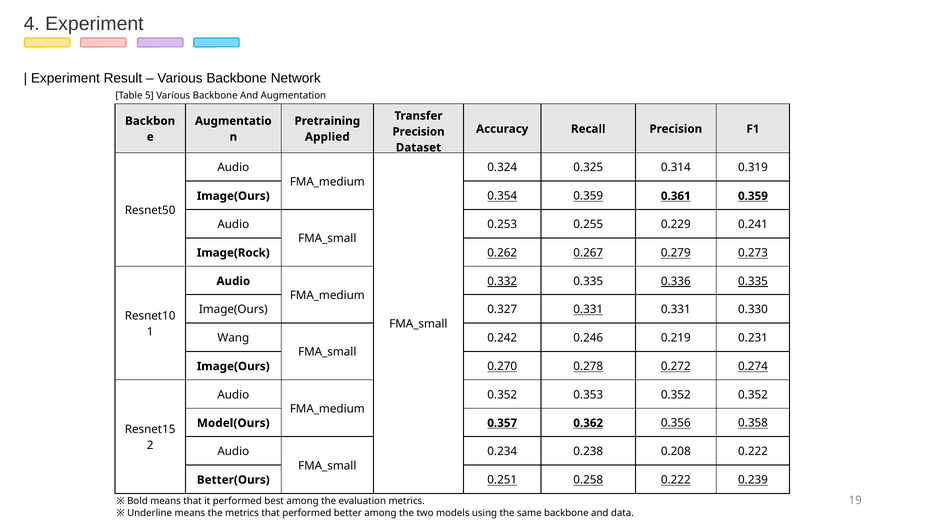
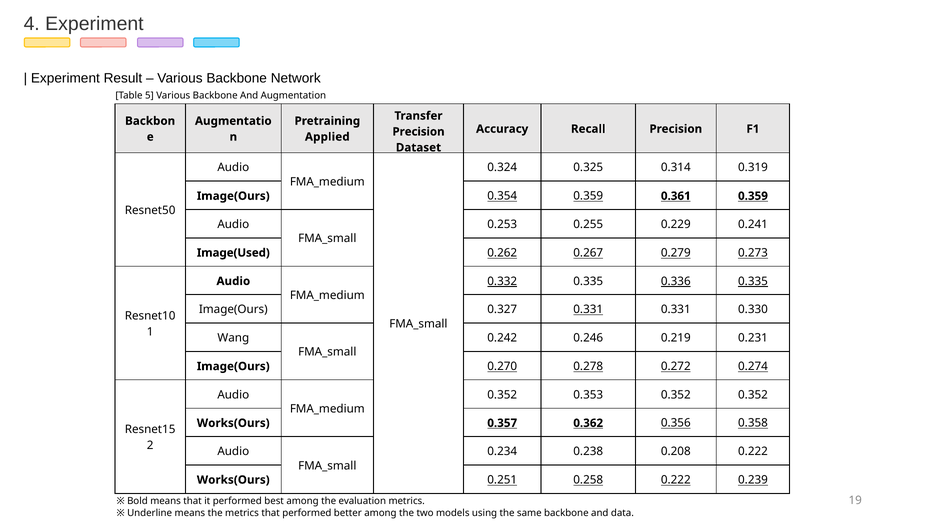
Image(Rock: Image(Rock -> Image(Used
Model(Ours at (233, 423): Model(Ours -> Works(Ours
Better(Ours at (233, 480): Better(Ours -> Works(Ours
